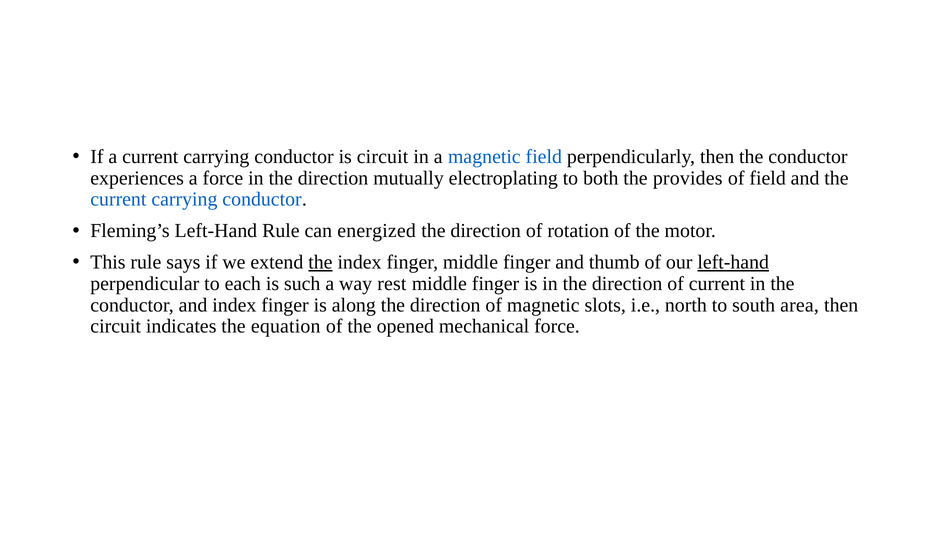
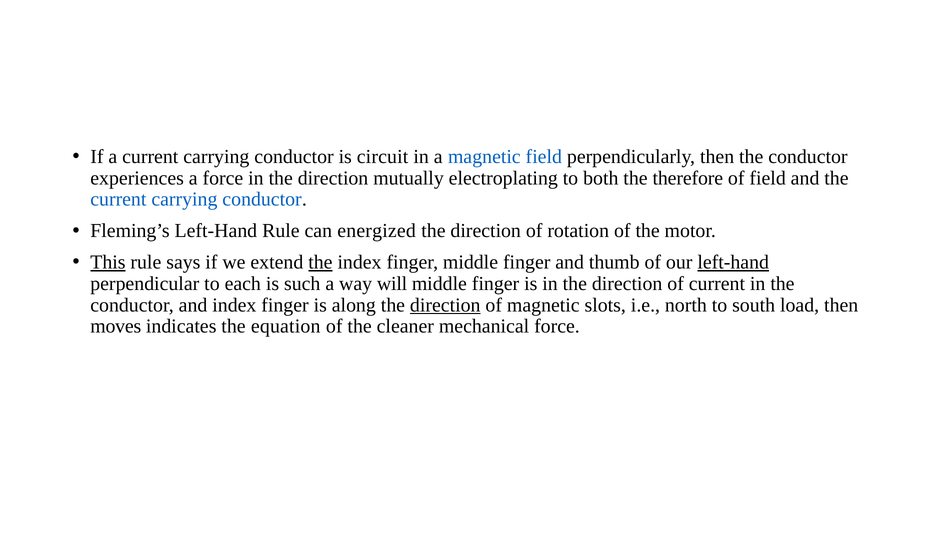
provides: provides -> therefore
This underline: none -> present
rest: rest -> will
direction at (445, 305) underline: none -> present
area: area -> load
circuit at (116, 326): circuit -> moves
opened: opened -> cleaner
